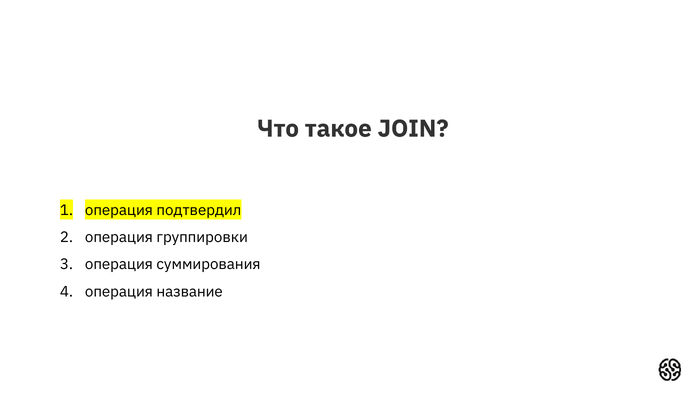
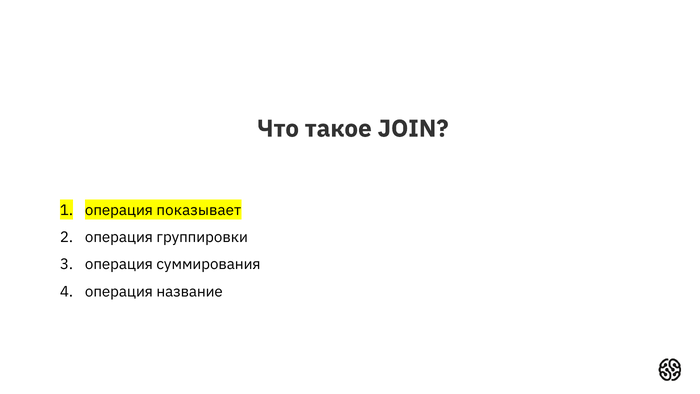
подтвердил: подтвердил -> показывает
